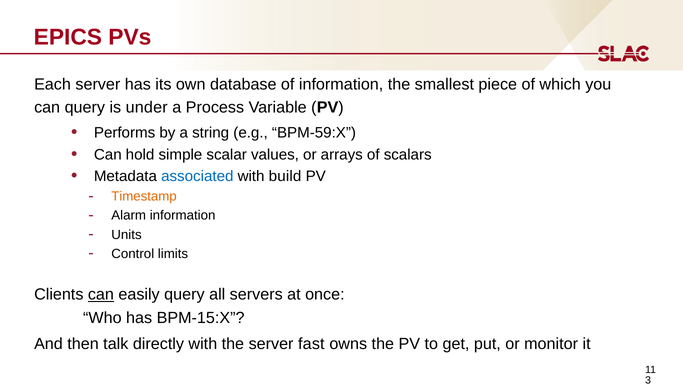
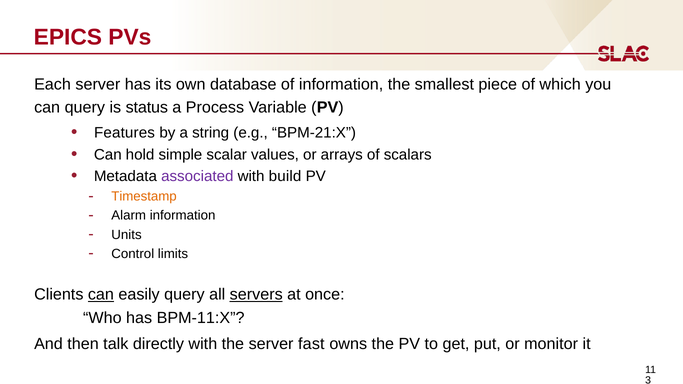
under: under -> status
Performs: Performs -> Features
BPM-59:X: BPM-59:X -> BPM-21:X
associated colour: blue -> purple
servers underline: none -> present
BPM-15:X: BPM-15:X -> BPM-11:X
